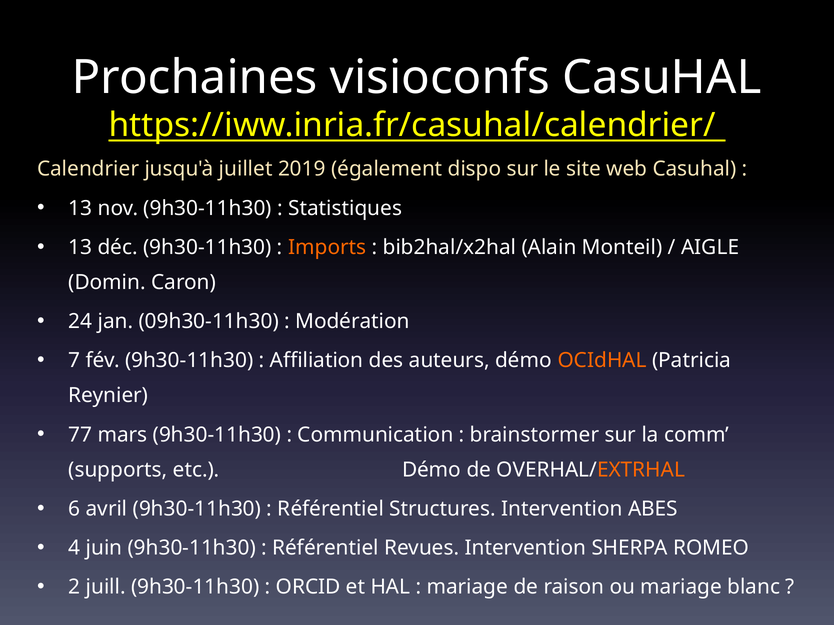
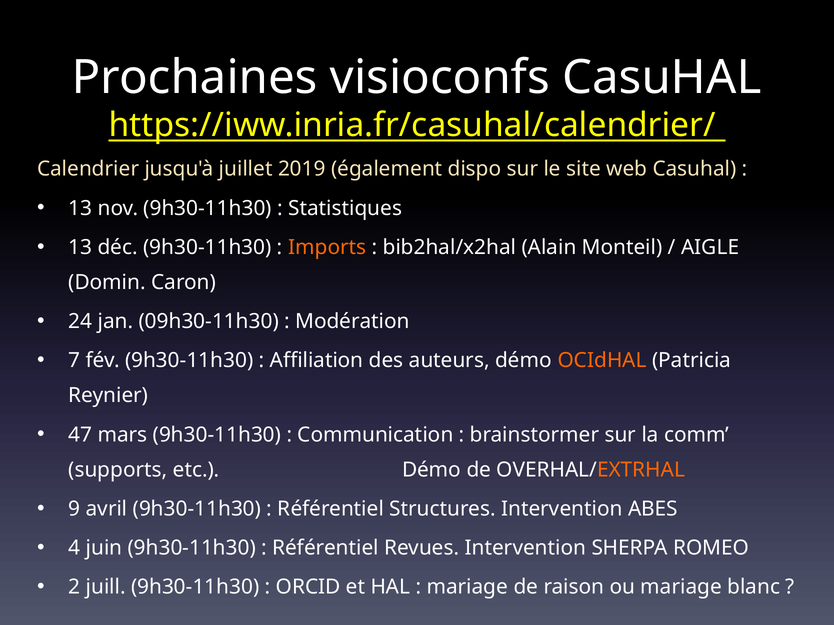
77: 77 -> 47
6: 6 -> 9
